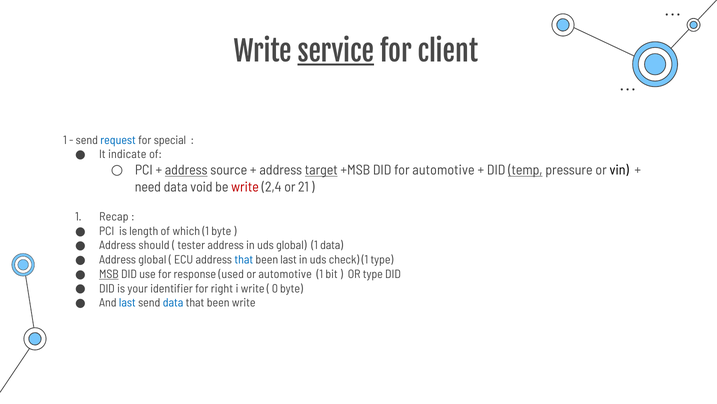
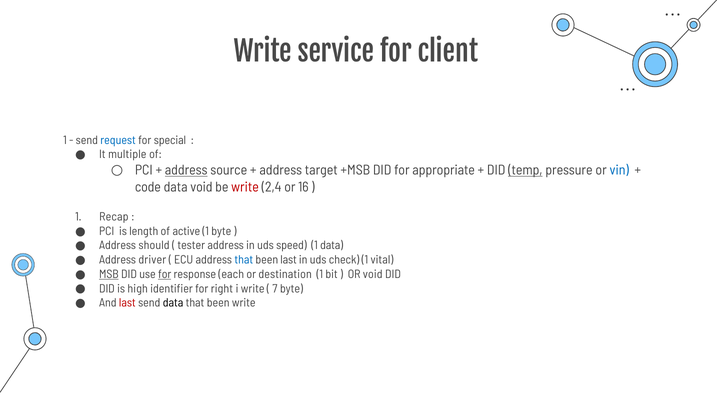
service underline: present -> none
indicate: indicate -> multiple
target underline: present -> none
for automotive: automotive -> appropriate
vin colour: black -> blue
need: need -> code
21: 21 -> 16
which: which -> active
uds global: global -> speed
Address global: global -> driver
1 type: type -> vital
for at (165, 274) underline: none -> present
used: used -> each
or automotive: automotive -> destination
OR type: type -> void
your: your -> high
0: 0 -> 7
last at (127, 302) colour: blue -> red
data at (173, 302) colour: blue -> black
